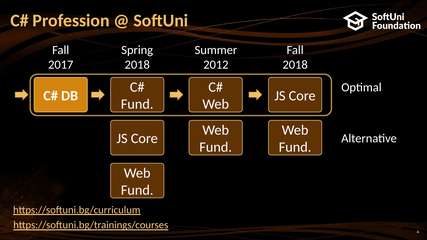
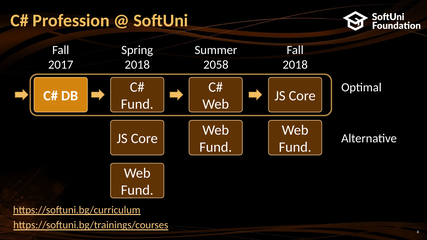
2012: 2012 -> 2058
